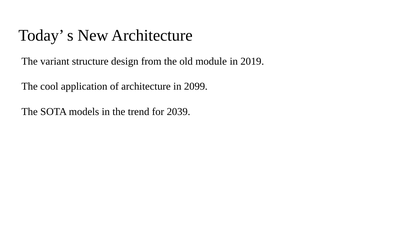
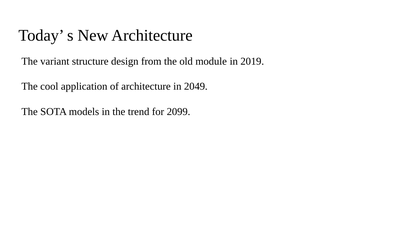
2099: 2099 -> 2049
2039: 2039 -> 2099
